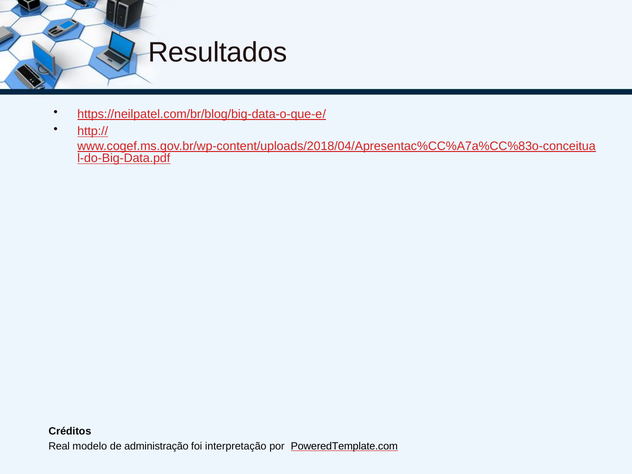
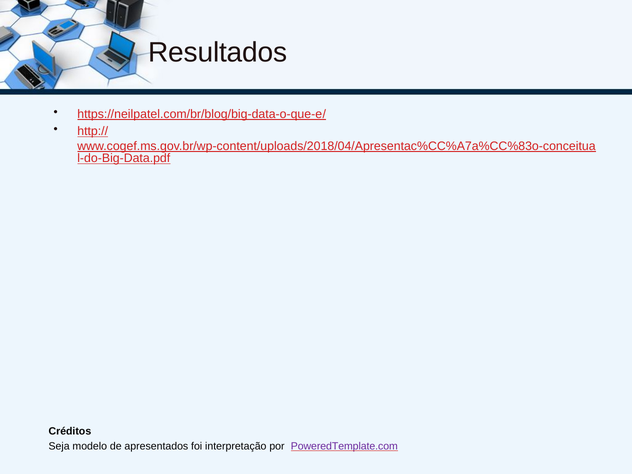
Real: Real -> Seja
administração: administração -> apresentados
PoweredTemplate.com colour: black -> purple
